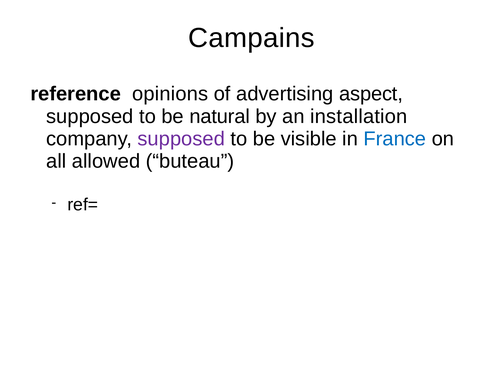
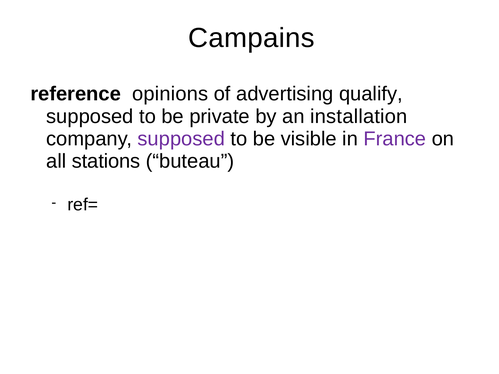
aspect: aspect -> qualify
natural: natural -> private
France colour: blue -> purple
allowed: allowed -> stations
